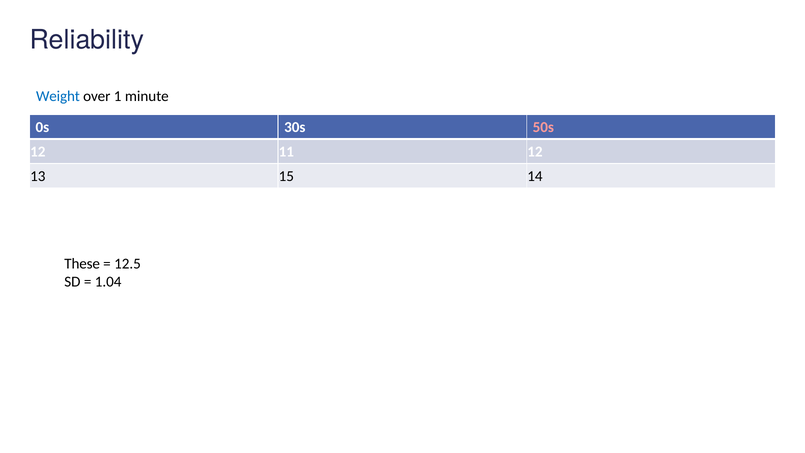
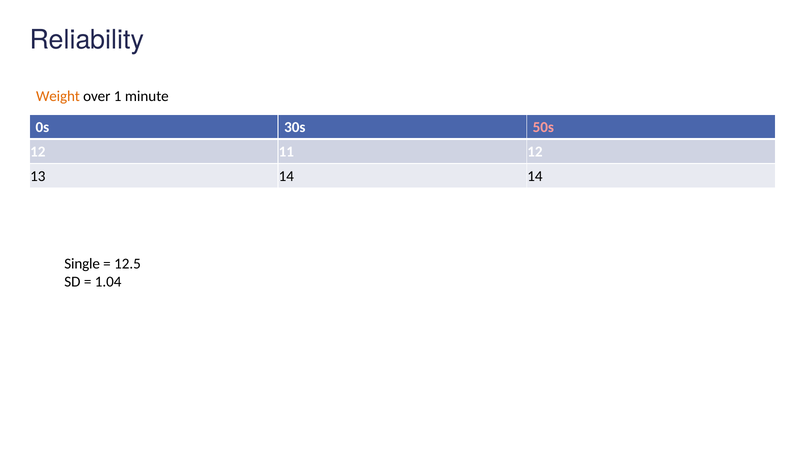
Weight colour: blue -> orange
13 15: 15 -> 14
These: These -> Single
